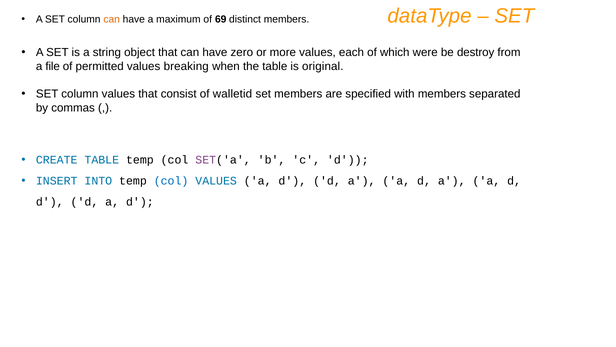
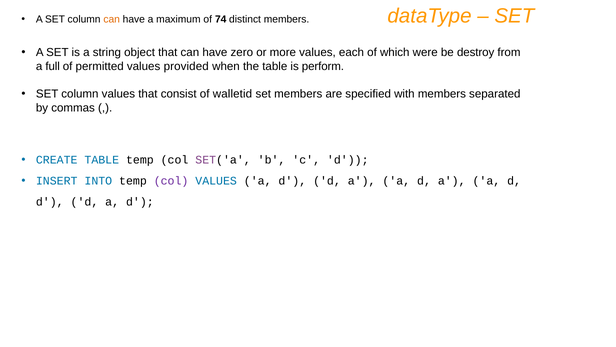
69: 69 -> 74
file: file -> full
breaking: breaking -> provided
original: original -> perform
col at (171, 181) colour: blue -> purple
